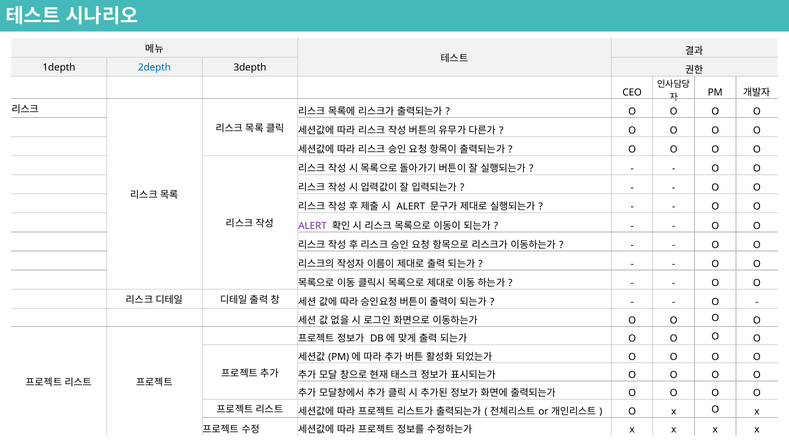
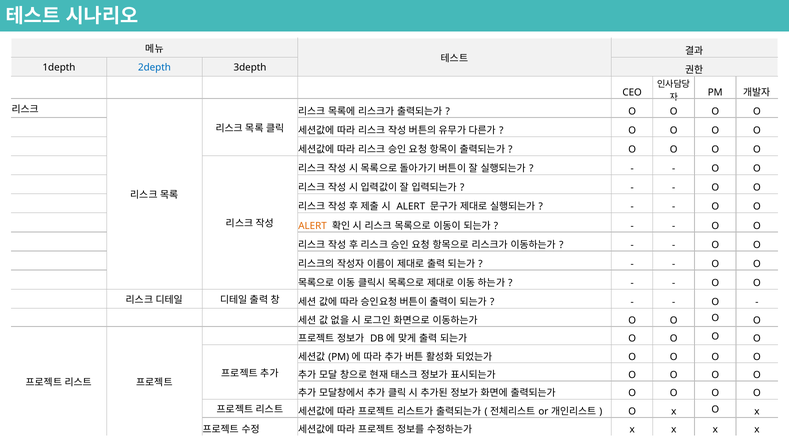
ALERT at (313, 226) colour: purple -> orange
